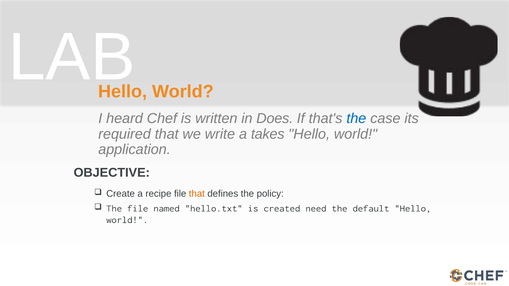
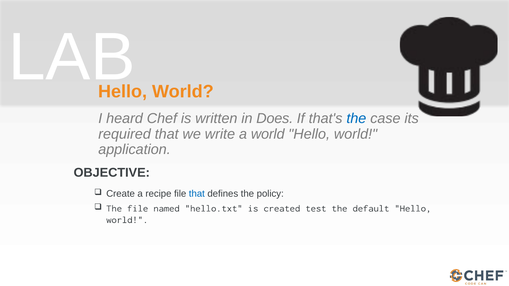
a takes: takes -> world
that at (197, 194) colour: orange -> blue
need: need -> test
